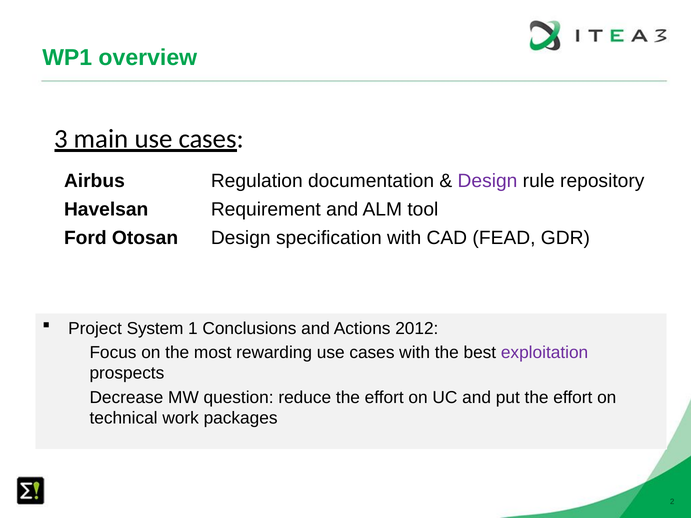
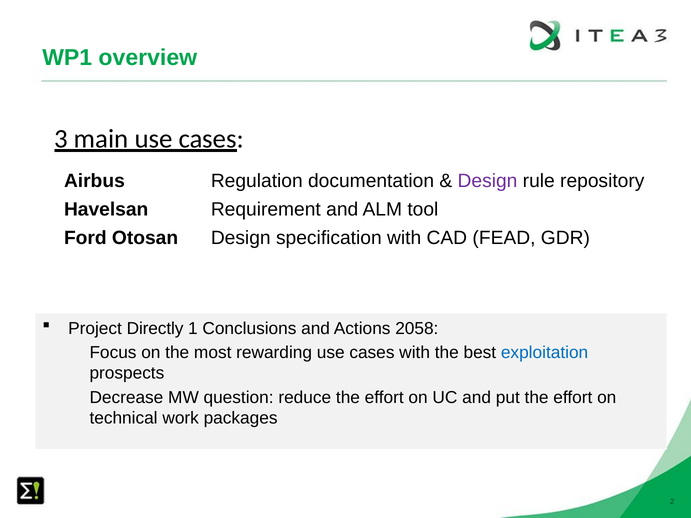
System: System -> Directly
2012: 2012 -> 2058
exploitation colour: purple -> blue
